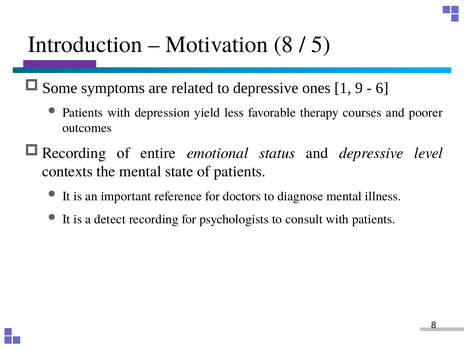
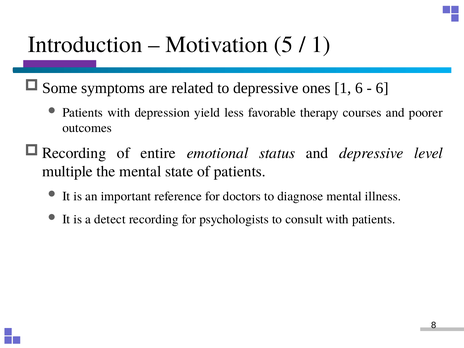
Motivation 8: 8 -> 5
5 at (321, 45): 5 -> 1
1 9: 9 -> 6
contexts: contexts -> multiple
